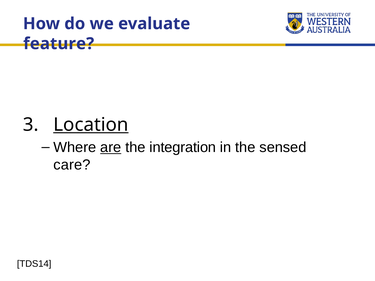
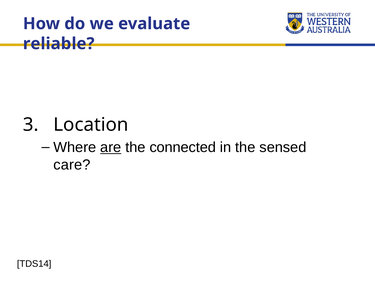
feature: feature -> reliable
Location underline: present -> none
integration: integration -> connected
